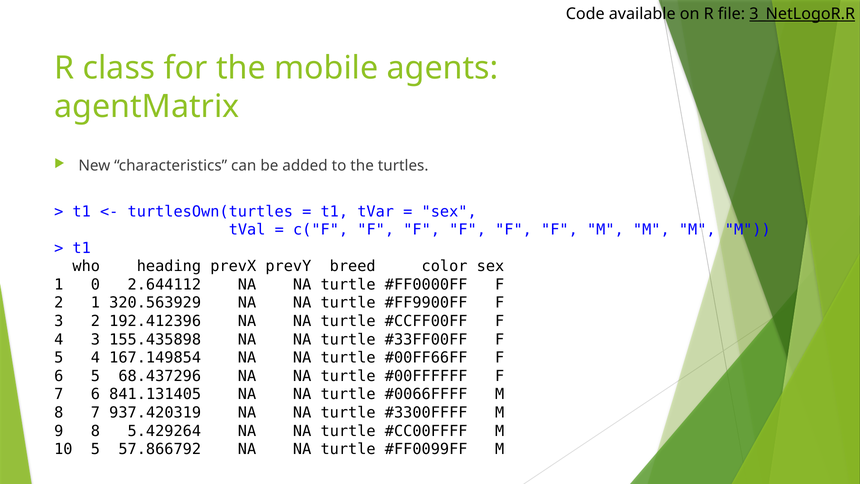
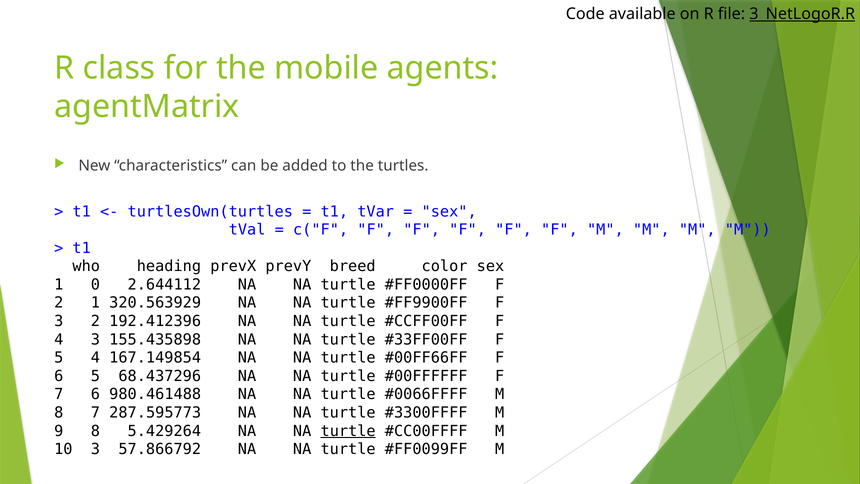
841.131405: 841.131405 -> 980.461488
937.420319: 937.420319 -> 287.595773
turtle at (348, 431) underline: none -> present
10 5: 5 -> 3
